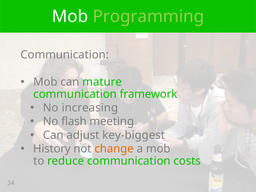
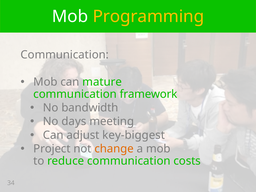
Programming colour: light green -> yellow
increasing: increasing -> bandwidth
flash: flash -> days
History: History -> Project
